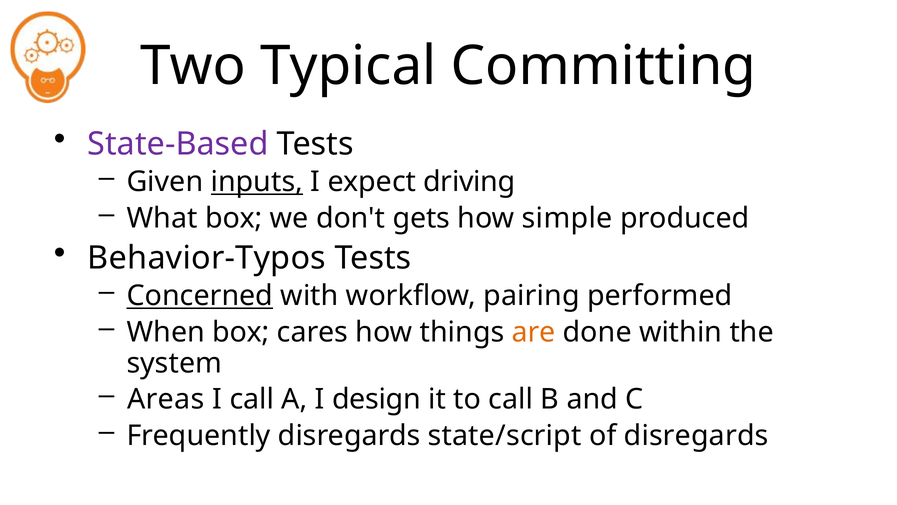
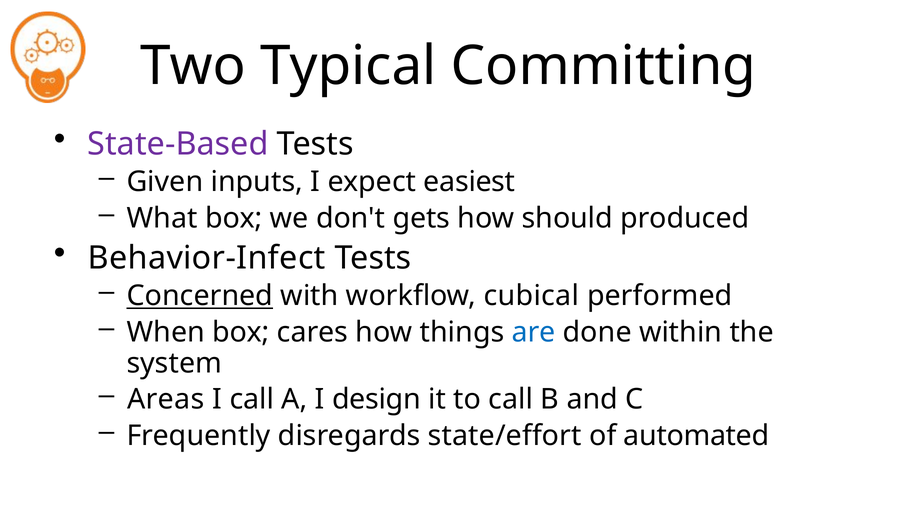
inputs underline: present -> none
driving: driving -> easiest
simple: simple -> should
Behavior-Typos: Behavior-Typos -> Behavior-Infect
pairing: pairing -> cubical
are colour: orange -> blue
state/script: state/script -> state/effort
of disregards: disregards -> automated
